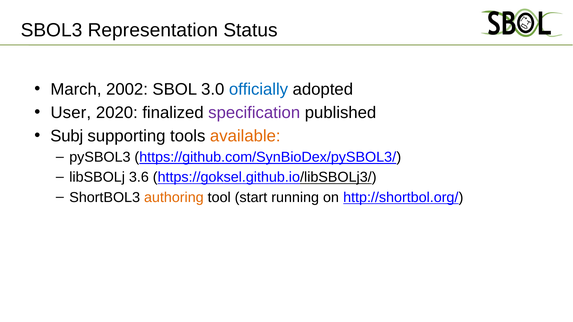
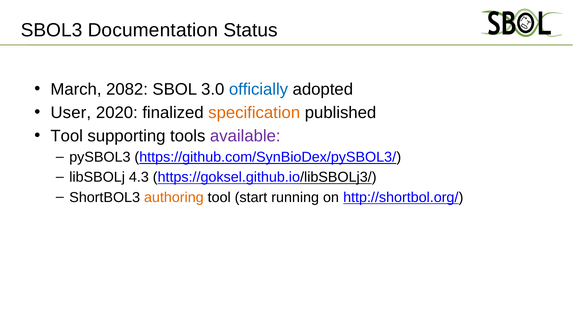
Representation: Representation -> Documentation
2002: 2002 -> 2082
specification colour: purple -> orange
Subj at (67, 136): Subj -> Tool
available colour: orange -> purple
3.6: 3.6 -> 4.3
